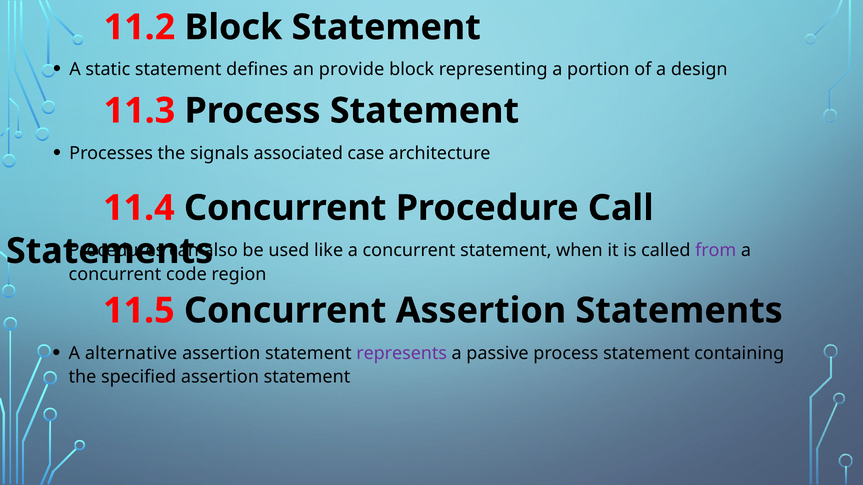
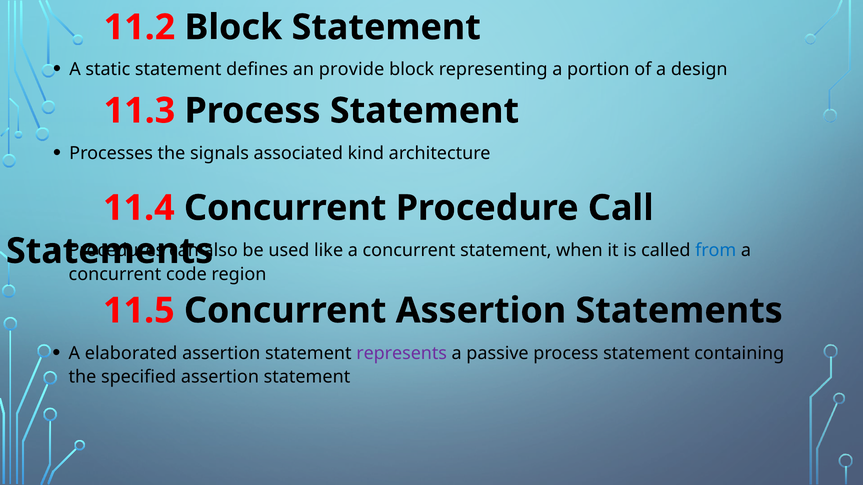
case: case -> kind
from colour: purple -> blue
alternative: alternative -> elaborated
